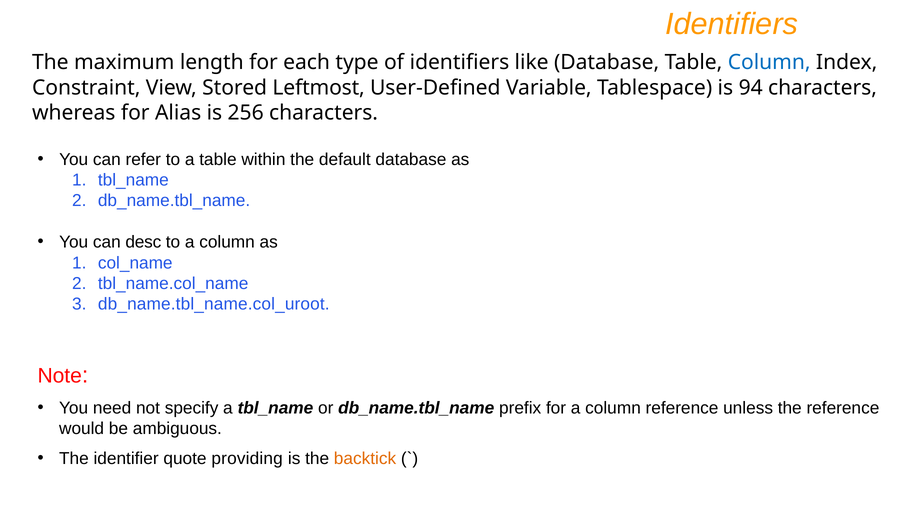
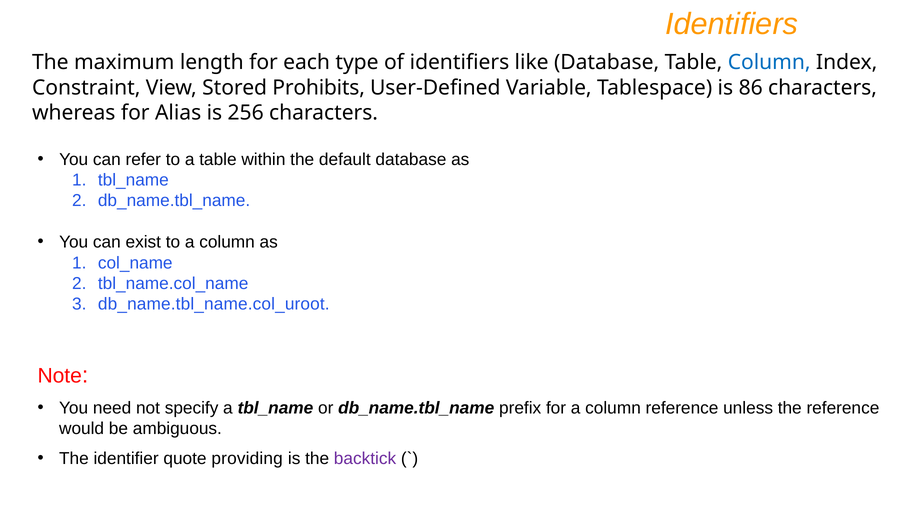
Leftmost: Leftmost -> Prohibits
94: 94 -> 86
desc: desc -> exist
backtick colour: orange -> purple
